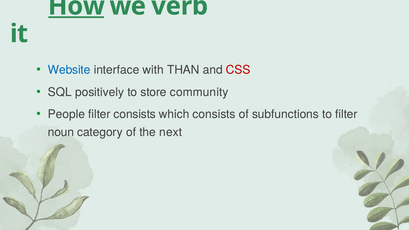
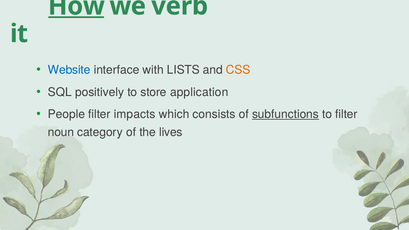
THAN: THAN -> LISTS
CSS colour: red -> orange
community: community -> application
filter consists: consists -> impacts
subfunctions underline: none -> present
next: next -> lives
